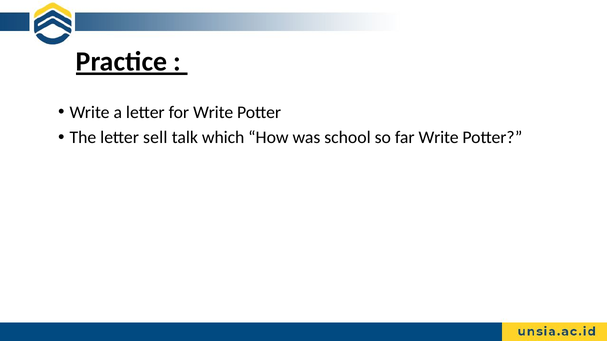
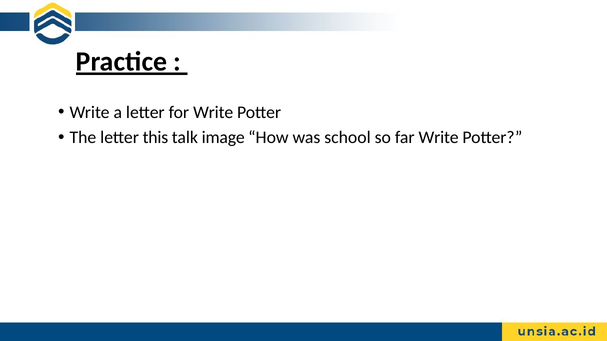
sell: sell -> this
which: which -> image
